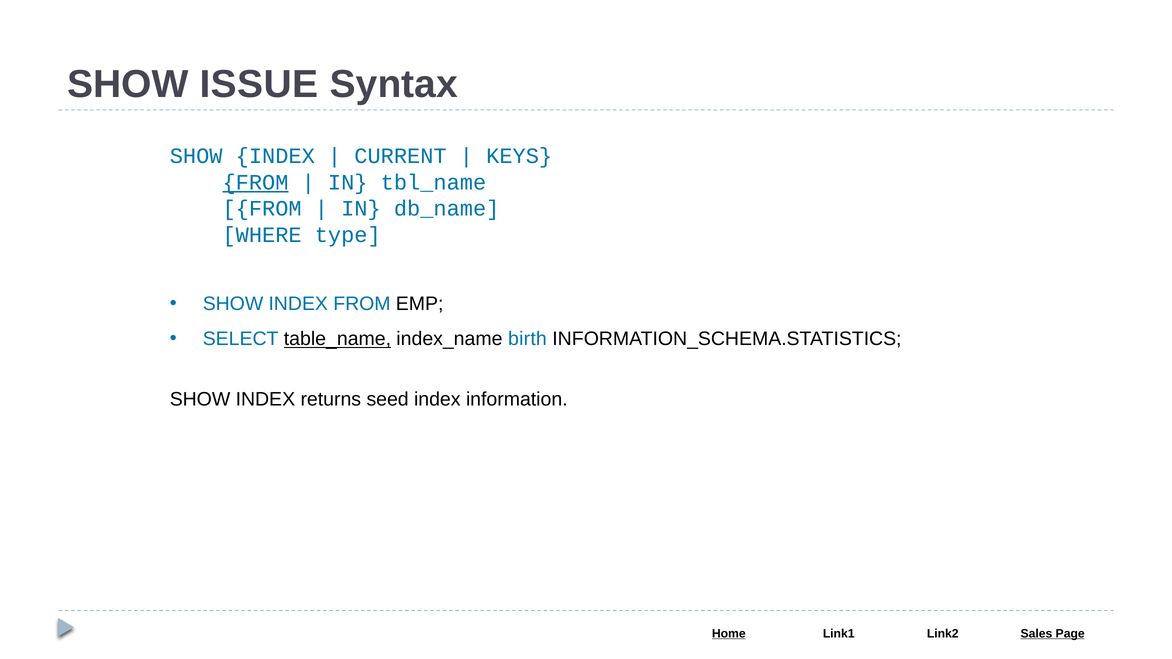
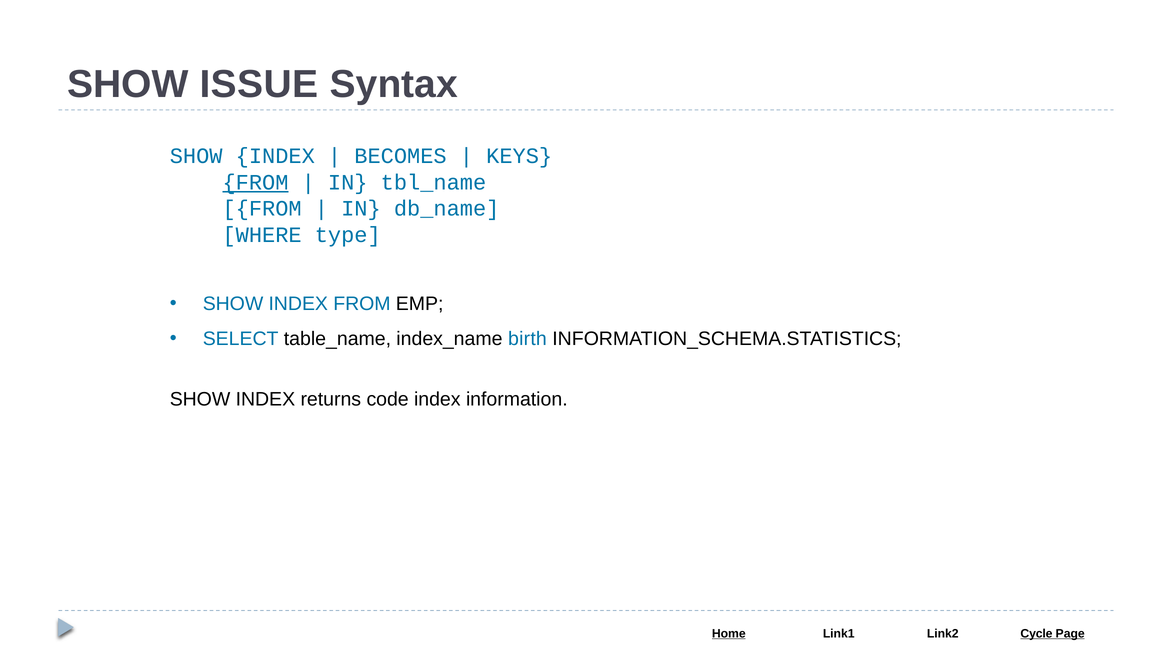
CURRENT: CURRENT -> BECOMES
table_name underline: present -> none
seed: seed -> code
Sales: Sales -> Cycle
